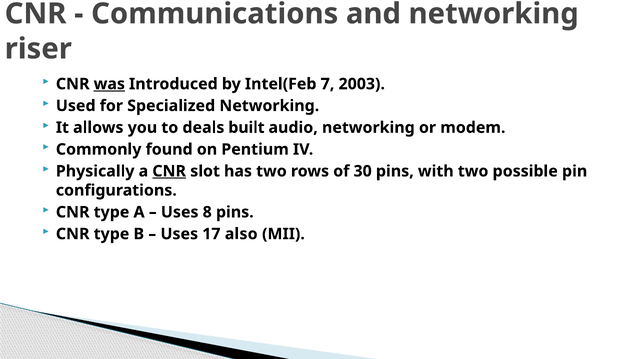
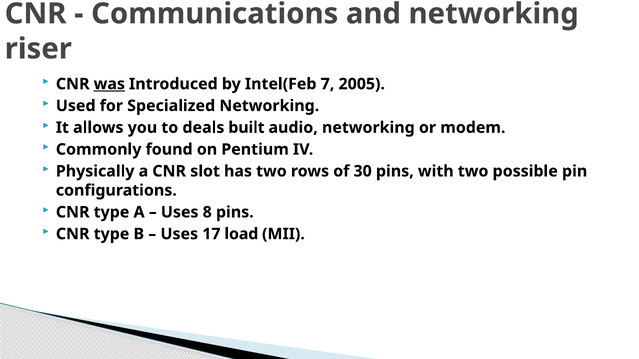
2003: 2003 -> 2005
CNR at (169, 171) underline: present -> none
also: also -> load
